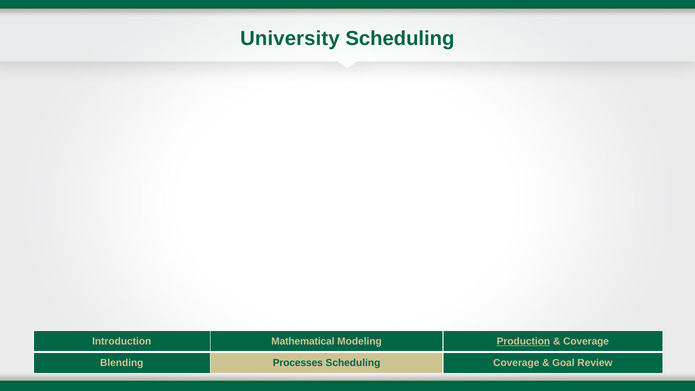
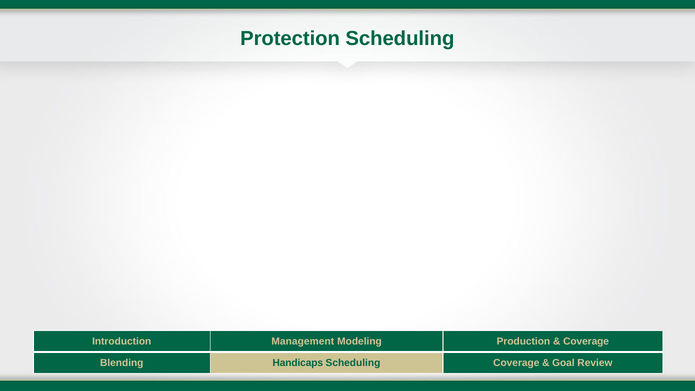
University: University -> Protection
Mathematical: Mathematical -> Management
Production underline: present -> none
Processes: Processes -> Handicaps
